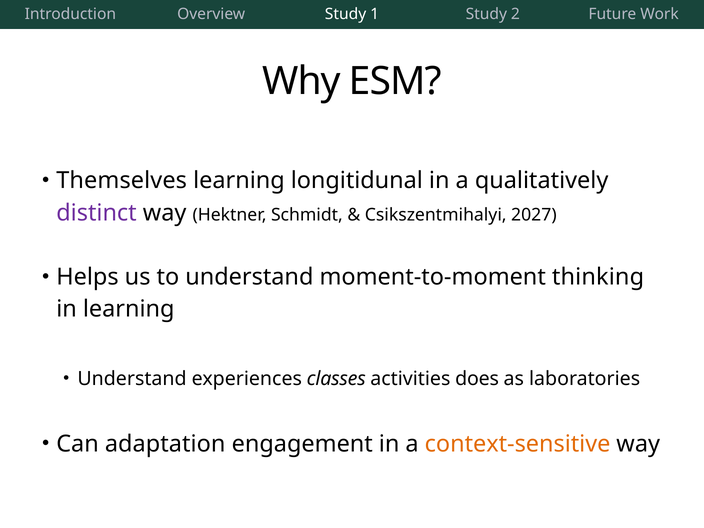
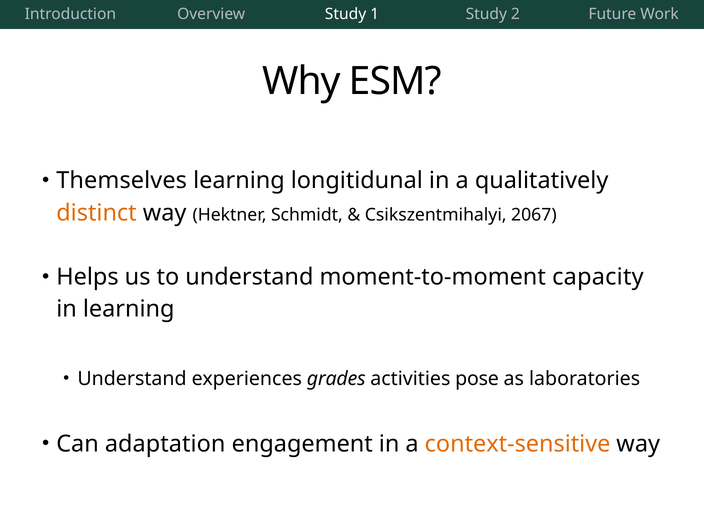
distinct colour: purple -> orange
2027: 2027 -> 2067
thinking: thinking -> capacity
classes: classes -> grades
does: does -> pose
